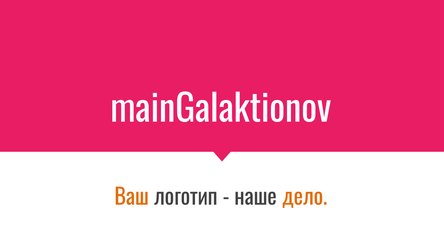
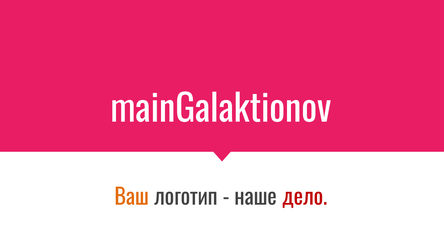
дело colour: orange -> red
